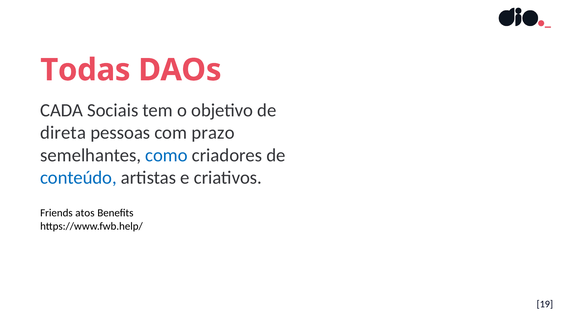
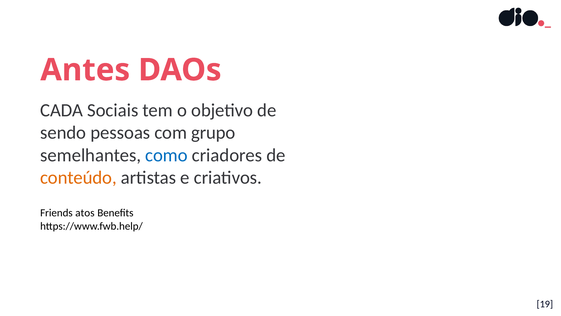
Todas: Todas -> Antes
direta: direta -> sendo
prazo: prazo -> grupo
conteúdo colour: blue -> orange
